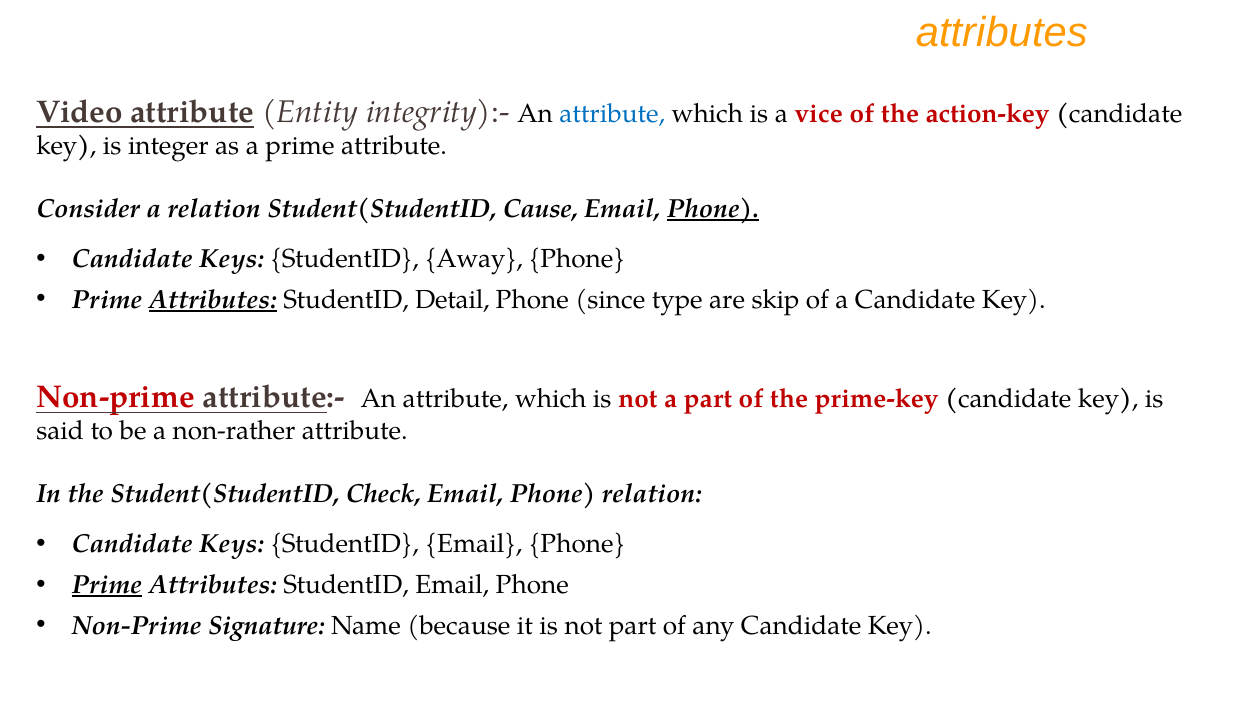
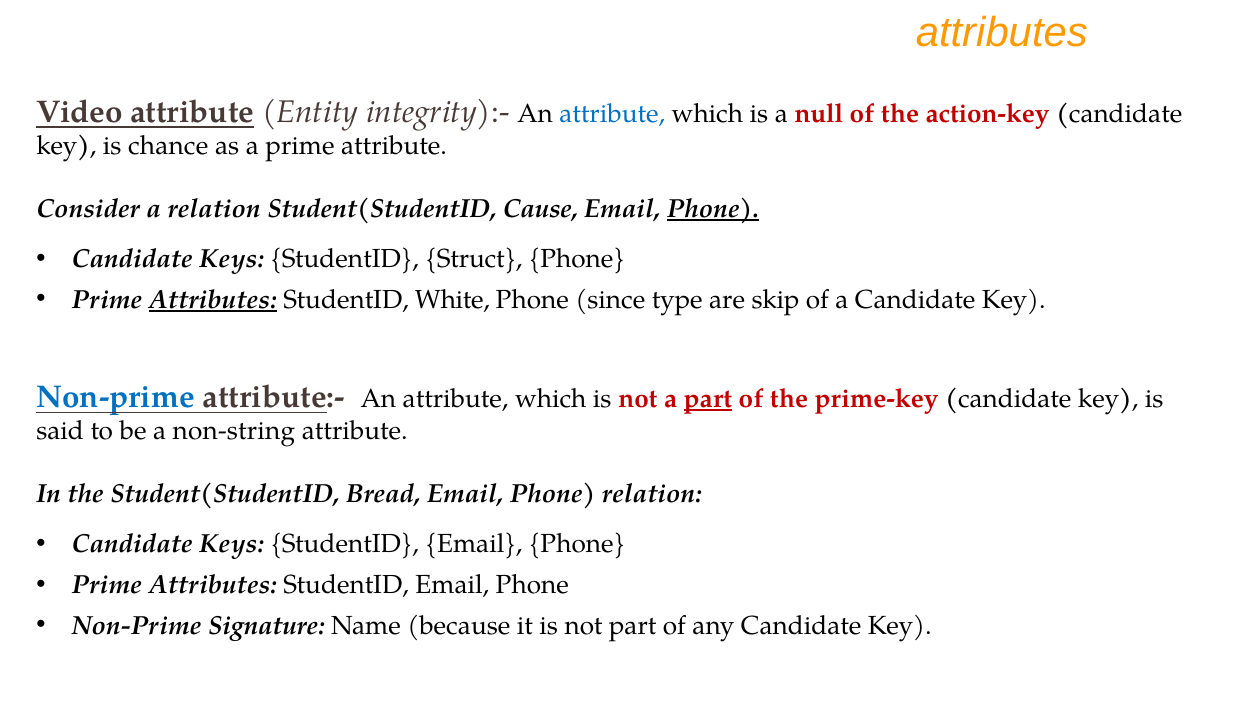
vice: vice -> null
integer: integer -> chance
Away: Away -> Struct
Detail: Detail -> White
Non-prime at (116, 397) colour: red -> blue
part at (708, 399) underline: none -> present
non-rather: non-rather -> non-string
Check: Check -> Bread
Prime at (107, 585) underline: present -> none
